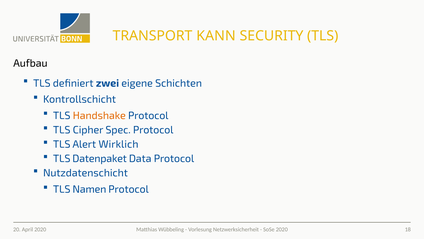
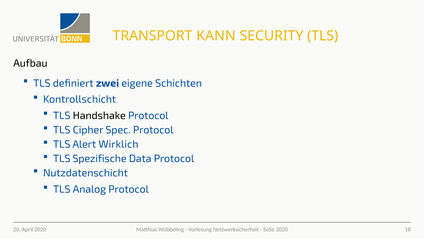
Handshake colour: orange -> black
Datenpaket: Datenpaket -> Spezifische
Namen: Namen -> Analog
